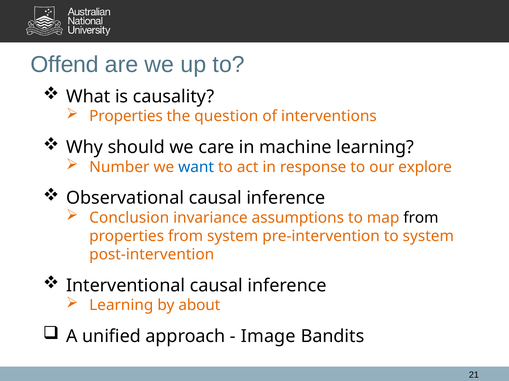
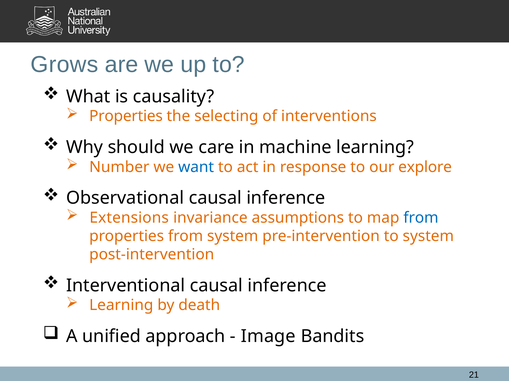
Offend: Offend -> Grows
question: question -> selecting
Conclusion: Conclusion -> Extensions
from at (421, 218) colour: black -> blue
about: about -> death
